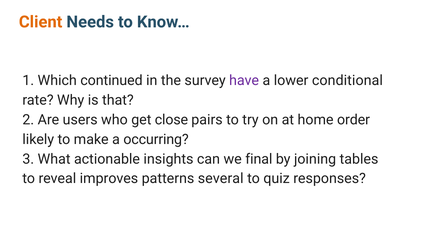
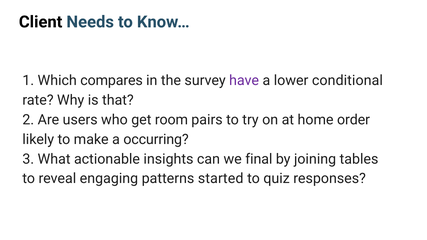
Client colour: orange -> black
continued: continued -> compares
close: close -> room
improves: improves -> engaging
several: several -> started
